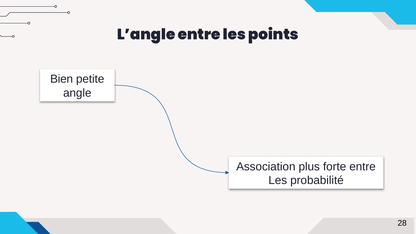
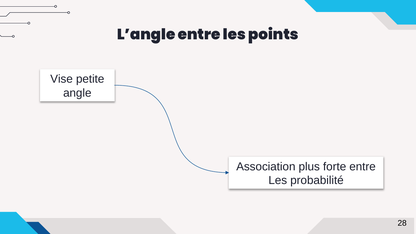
Bien: Bien -> Vise
